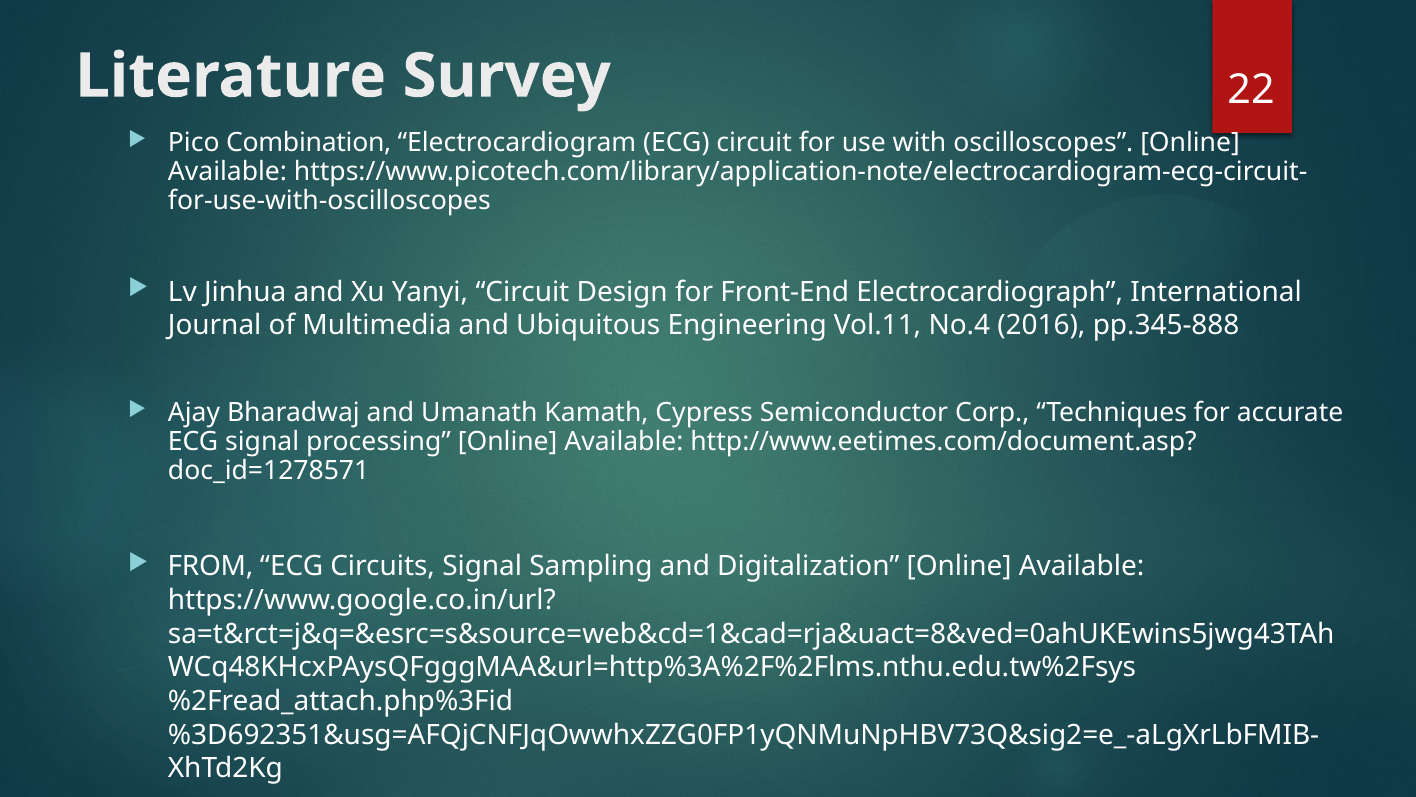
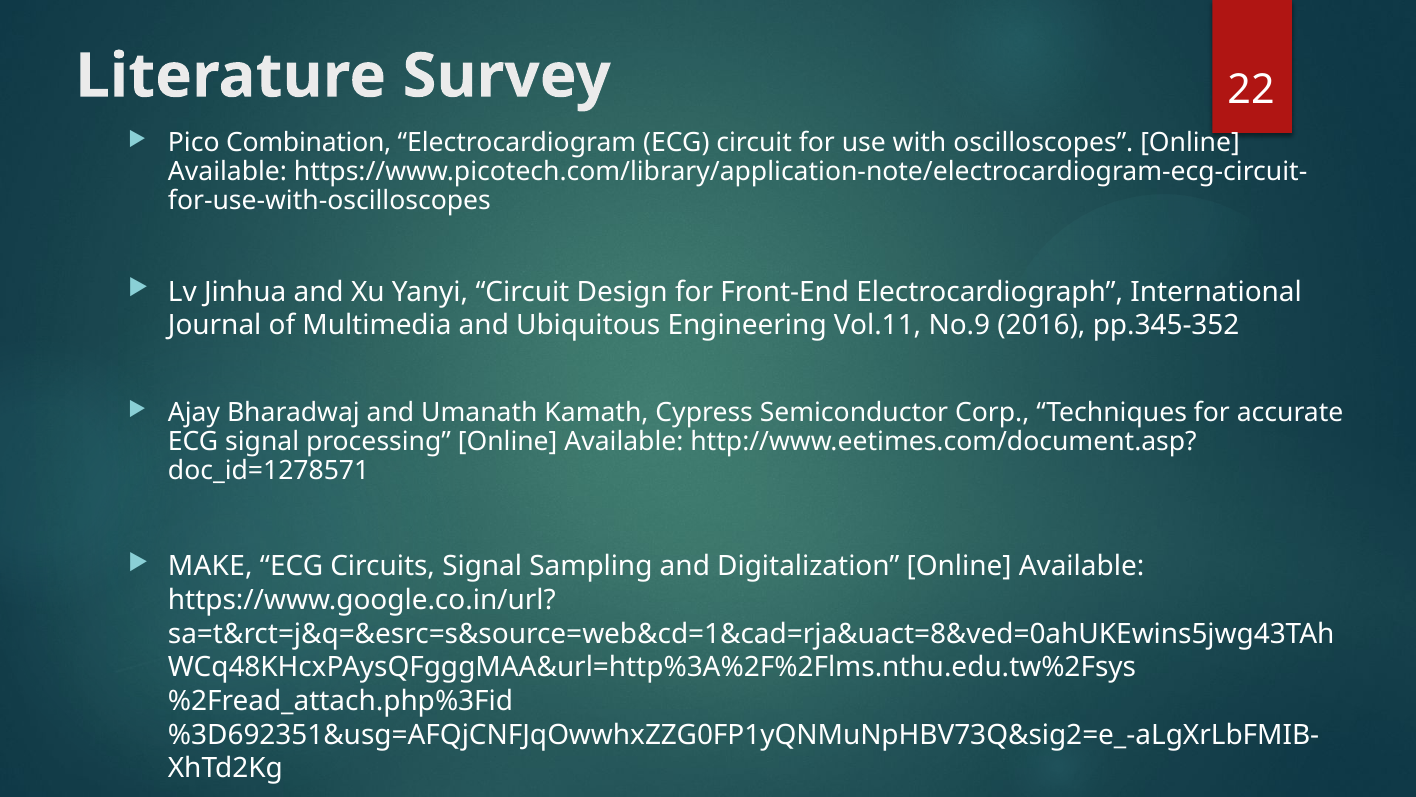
No.4: No.4 -> No.9
pp.345-888: pp.345-888 -> pp.345-352
FROM: FROM -> MAKE
